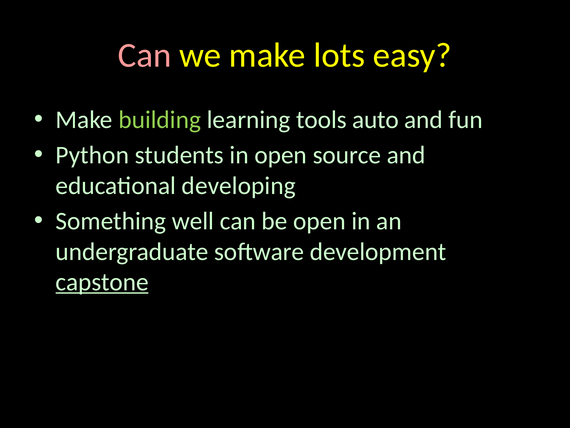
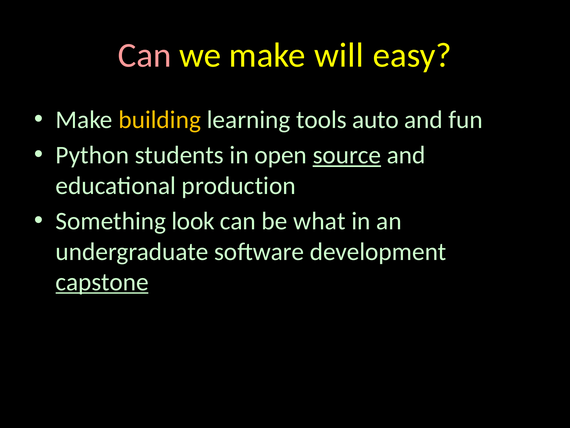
lots: lots -> will
building colour: light green -> yellow
source underline: none -> present
developing: developing -> production
well: well -> look
be open: open -> what
